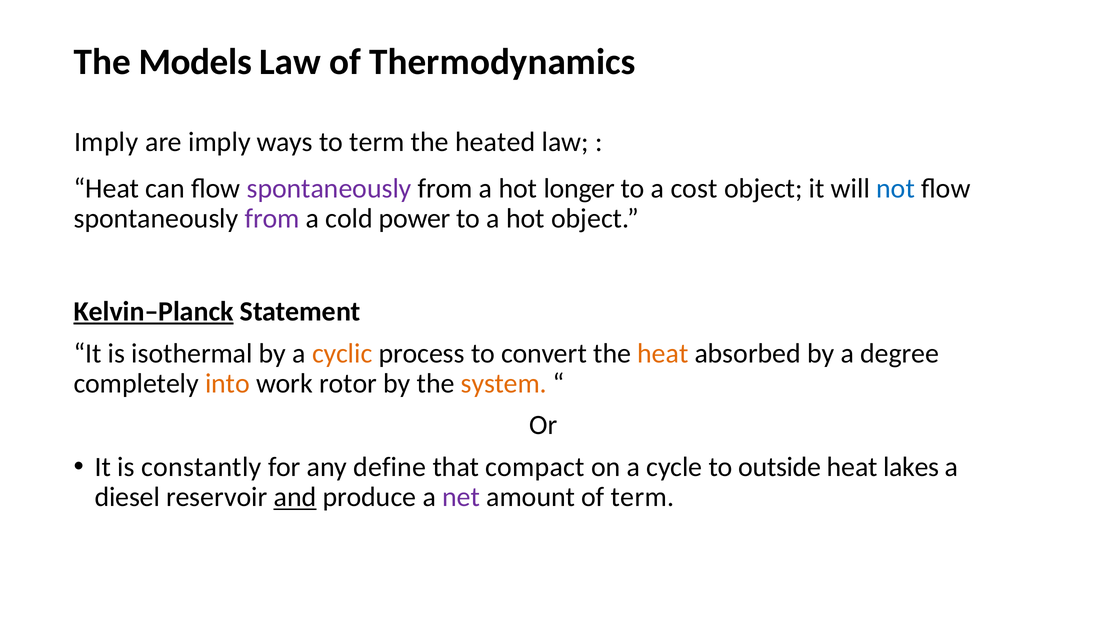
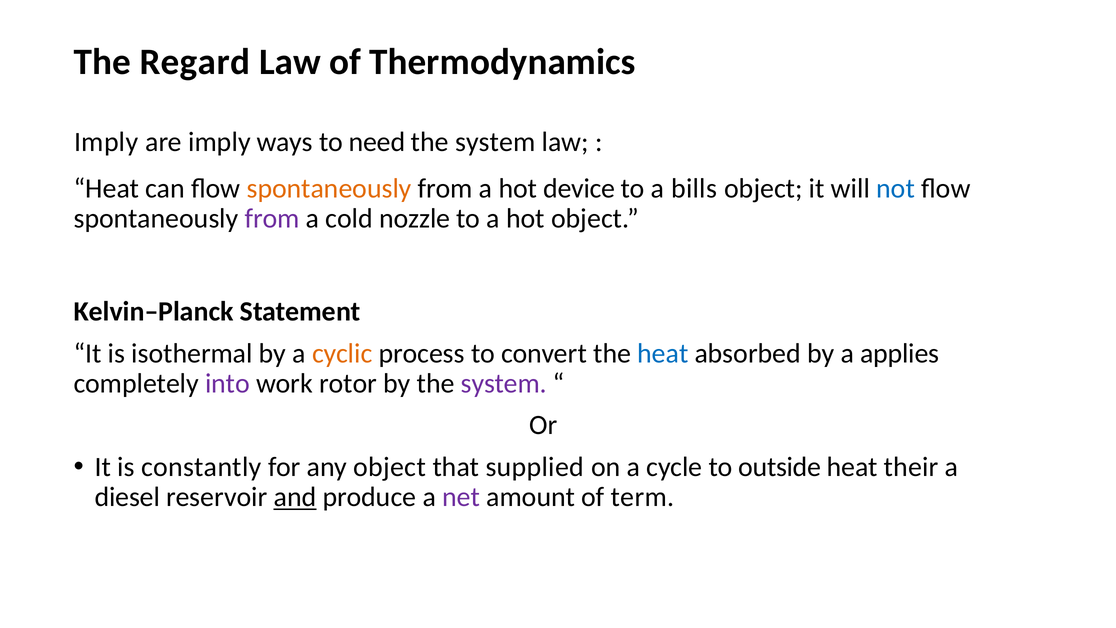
Models: Models -> Regard
to term: term -> need
heated at (495, 142): heated -> system
spontaneously at (329, 189) colour: purple -> orange
longer: longer -> device
cost: cost -> bills
power: power -> nozzle
Kelvin–Planck underline: present -> none
heat at (663, 353) colour: orange -> blue
degree: degree -> applies
into colour: orange -> purple
system at (504, 383) colour: orange -> purple
any define: define -> object
compact: compact -> supplied
lakes: lakes -> their
